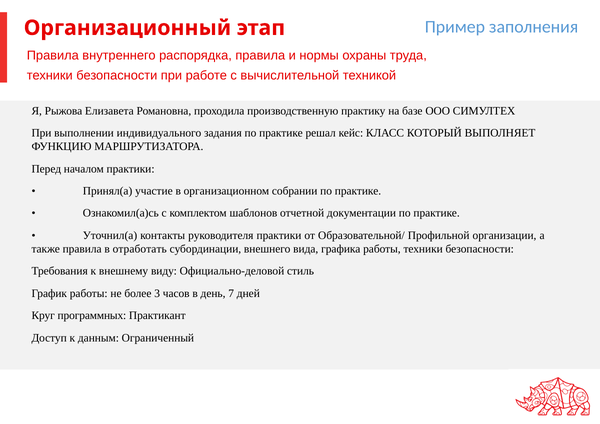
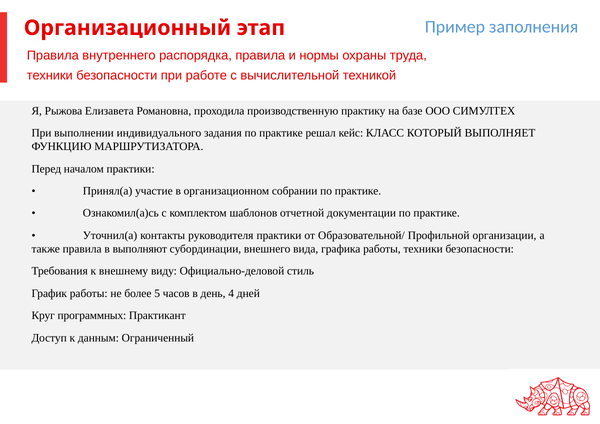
отработать: отработать -> выполняют
3: 3 -> 5
7: 7 -> 4
